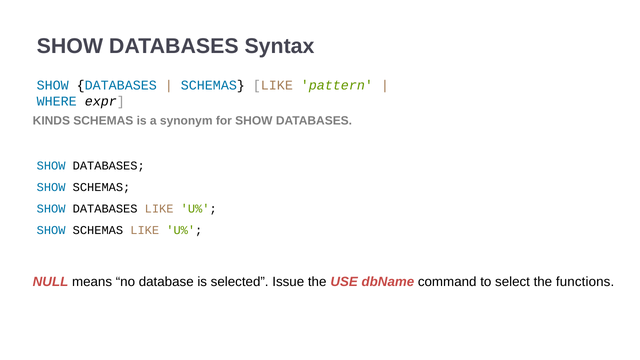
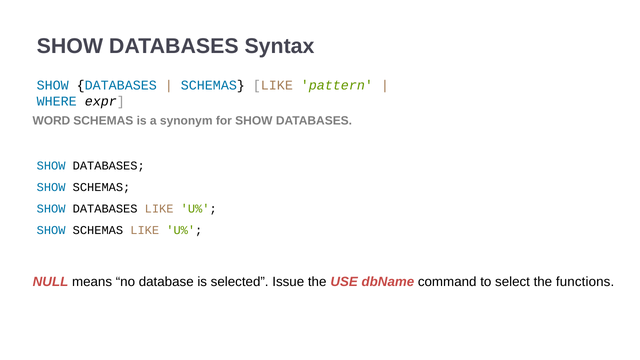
KINDS: KINDS -> WORD
